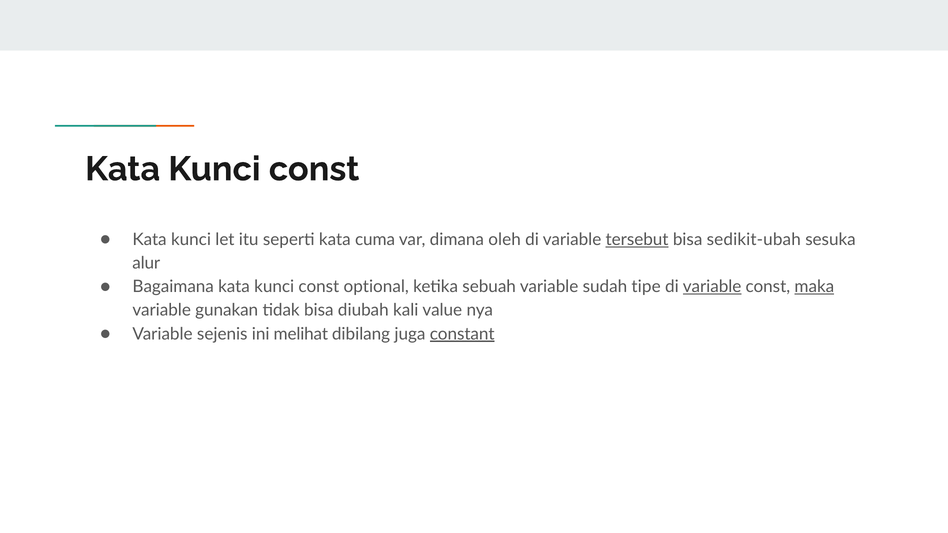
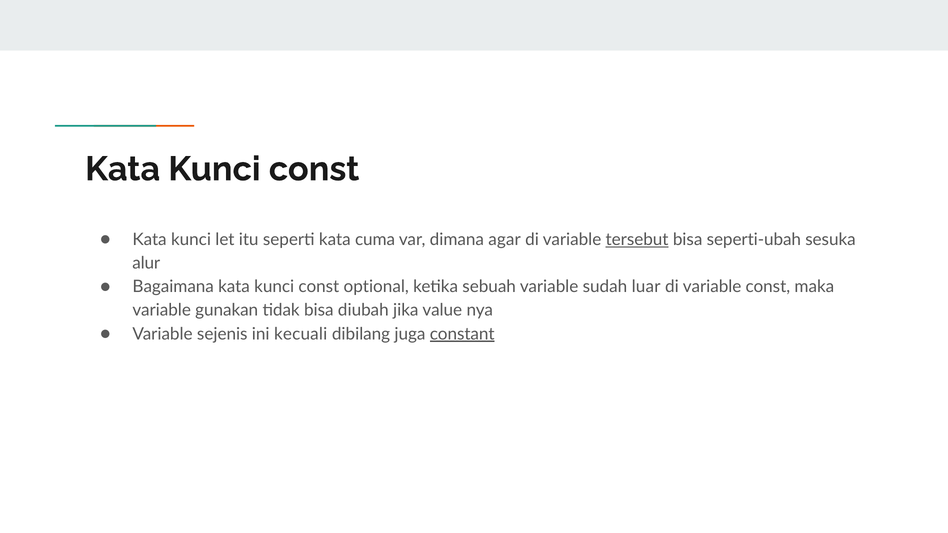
oleh: oleh -> agar
sedikit-ubah: sedikit-ubah -> seperti-ubah
tipe: tipe -> luar
variable at (712, 287) underline: present -> none
maka underline: present -> none
kali: kali -> jika
melihat: melihat -> kecuali
